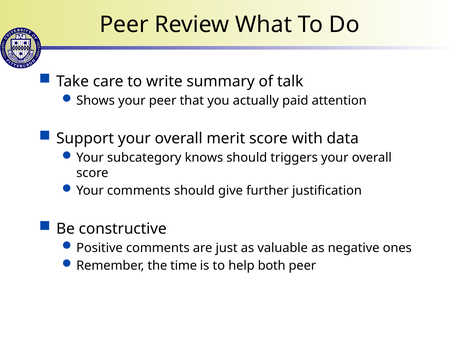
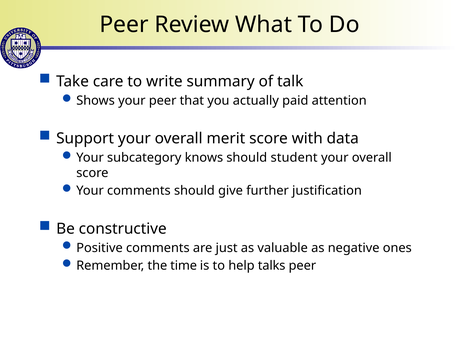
triggers: triggers -> student
both: both -> talks
